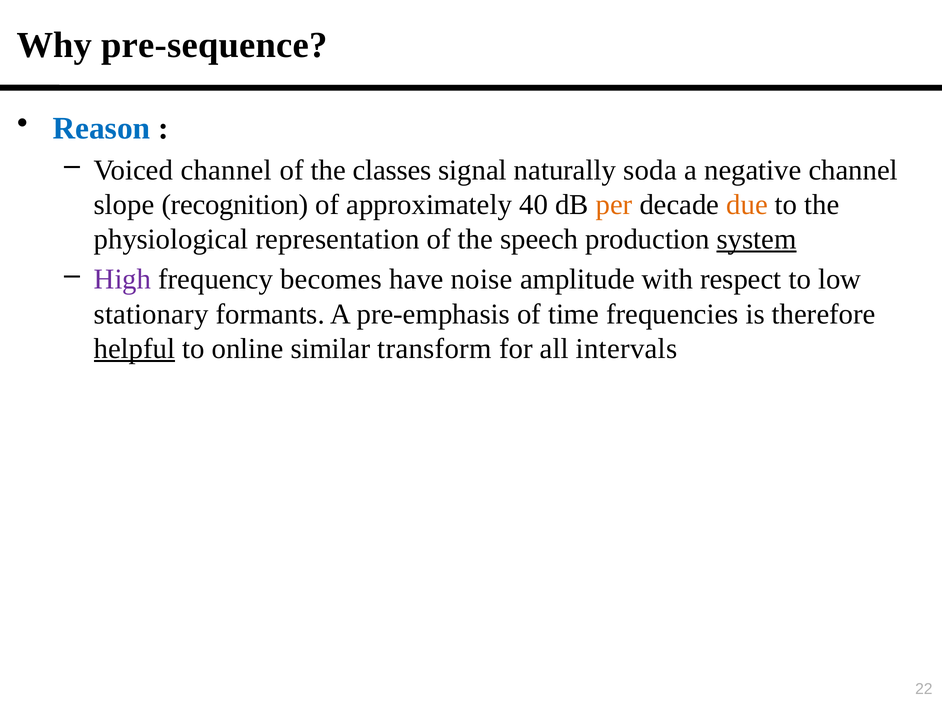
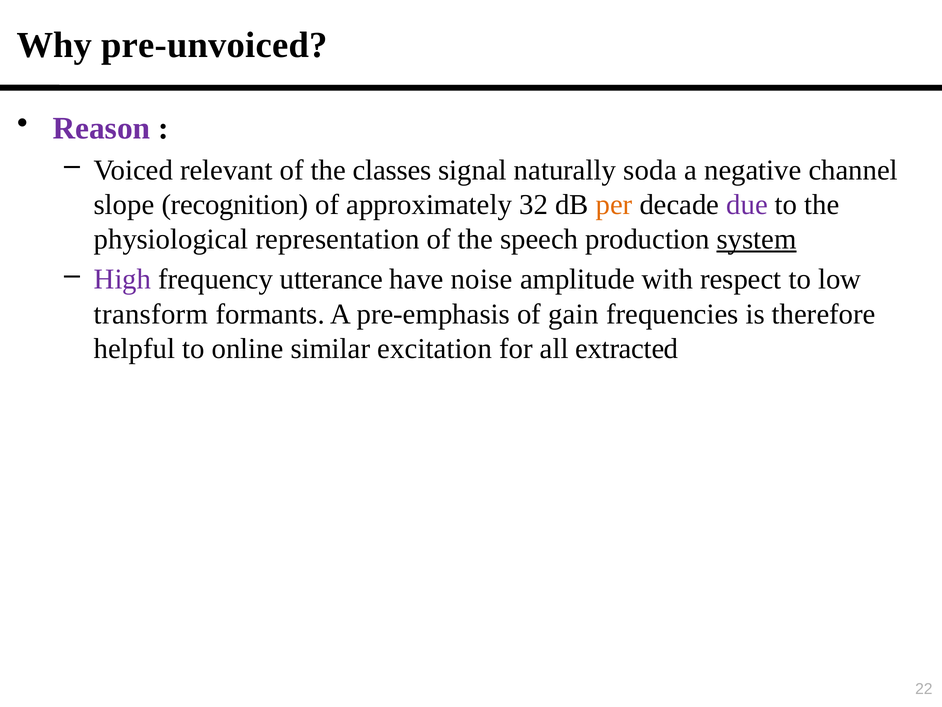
pre-sequence: pre-sequence -> pre-unvoiced
Reason colour: blue -> purple
Voiced channel: channel -> relevant
40: 40 -> 32
due colour: orange -> purple
becomes: becomes -> utterance
stationary: stationary -> transform
time: time -> gain
helpful underline: present -> none
transform: transform -> excitation
intervals: intervals -> extracted
